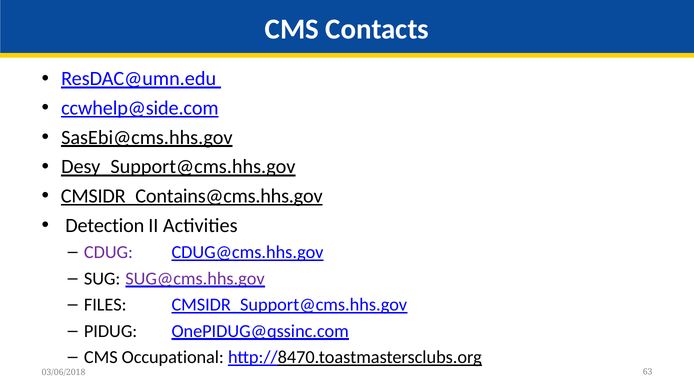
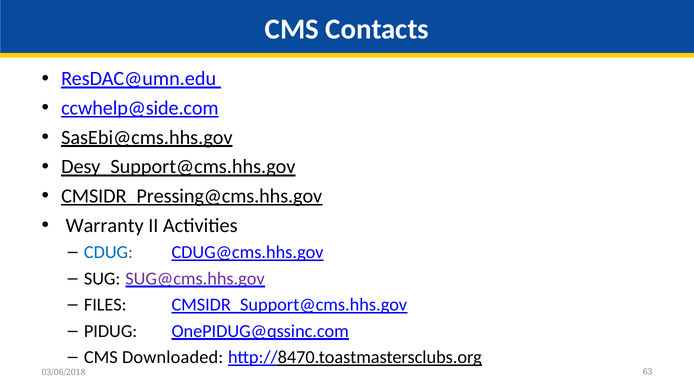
CMSIDR_Contains@cms.hhs.gov: CMSIDR_Contains@cms.hhs.gov -> CMSIDR_Pressing@cms.hhs.gov
Detection: Detection -> Warranty
CDUG colour: purple -> blue
Occupational: Occupational -> Downloaded
